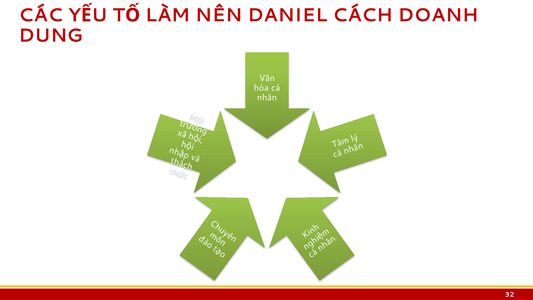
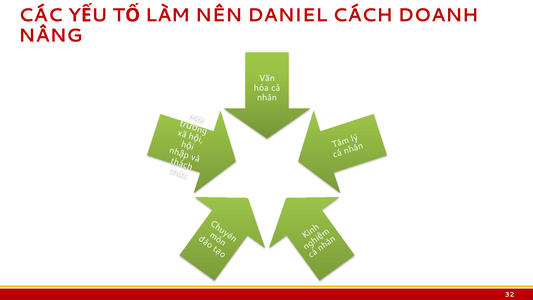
DUNG: DUNG -> NÂNG
